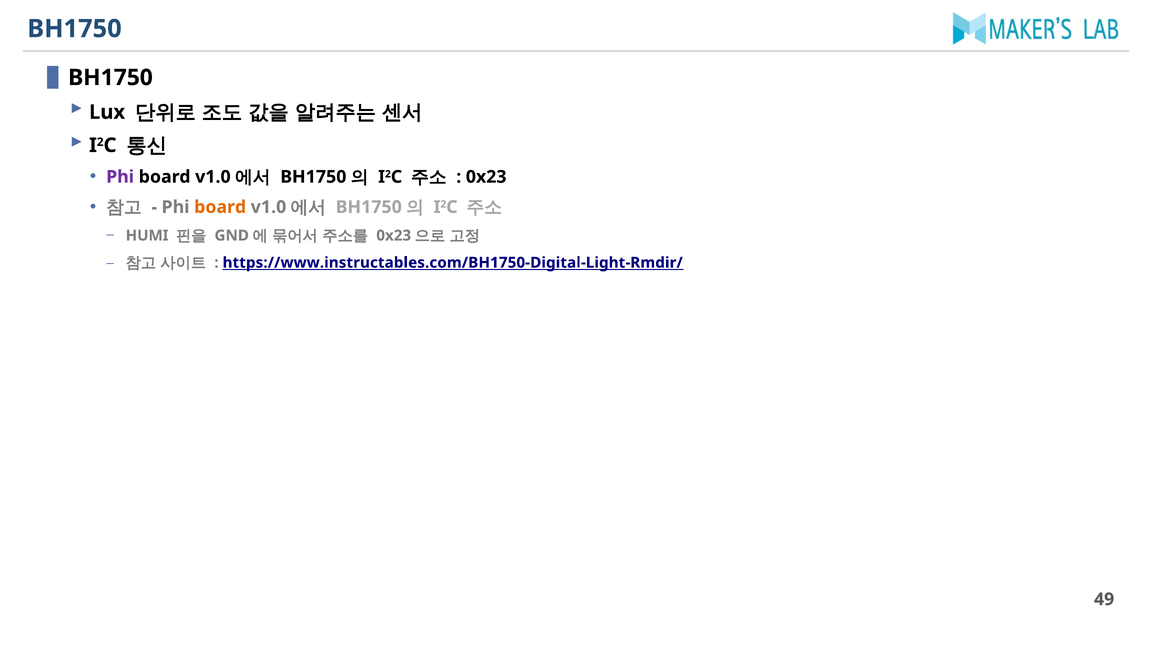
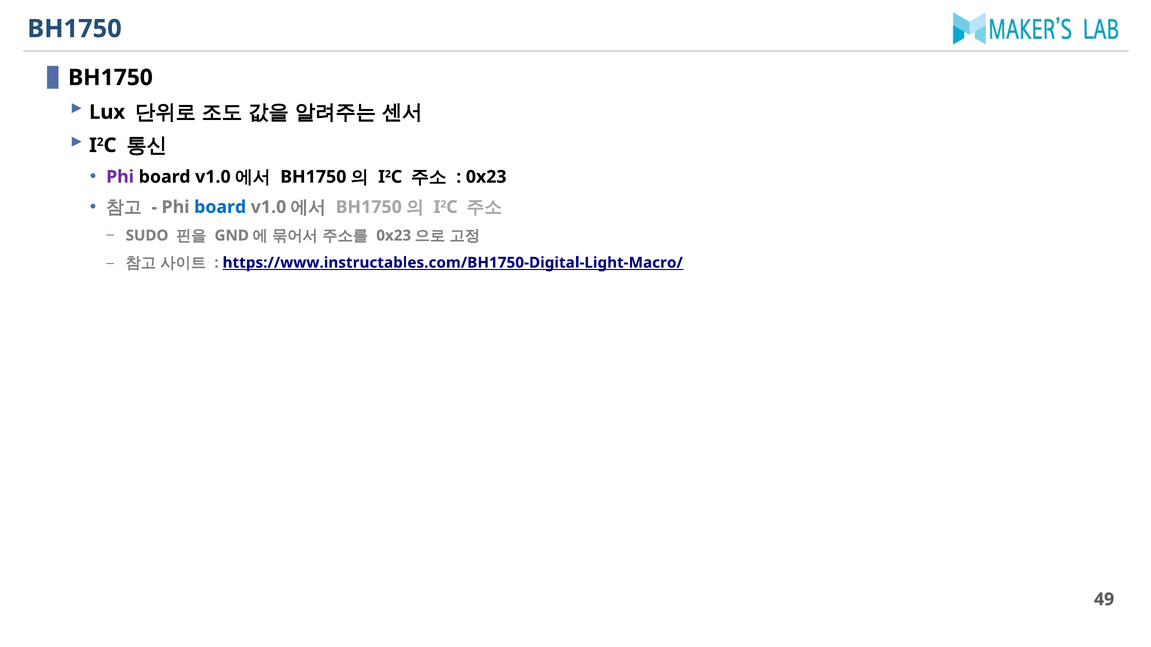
board at (220, 207) colour: orange -> blue
HUMI: HUMI -> SUDO
https://www.instructables.com/BH1750-Digital-Light-Rmdir/: https://www.instructables.com/BH1750-Digital-Light-Rmdir/ -> https://www.instructables.com/BH1750-Digital-Light-Macro/
